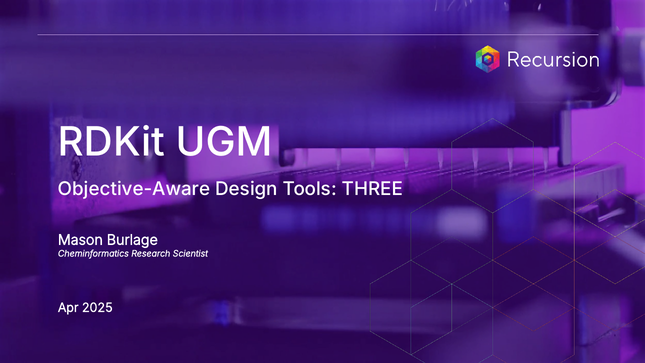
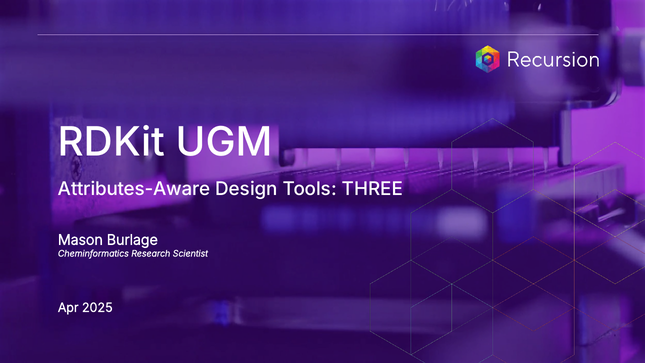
Objective-Aware: Objective-Aware -> Attributes-Aware
